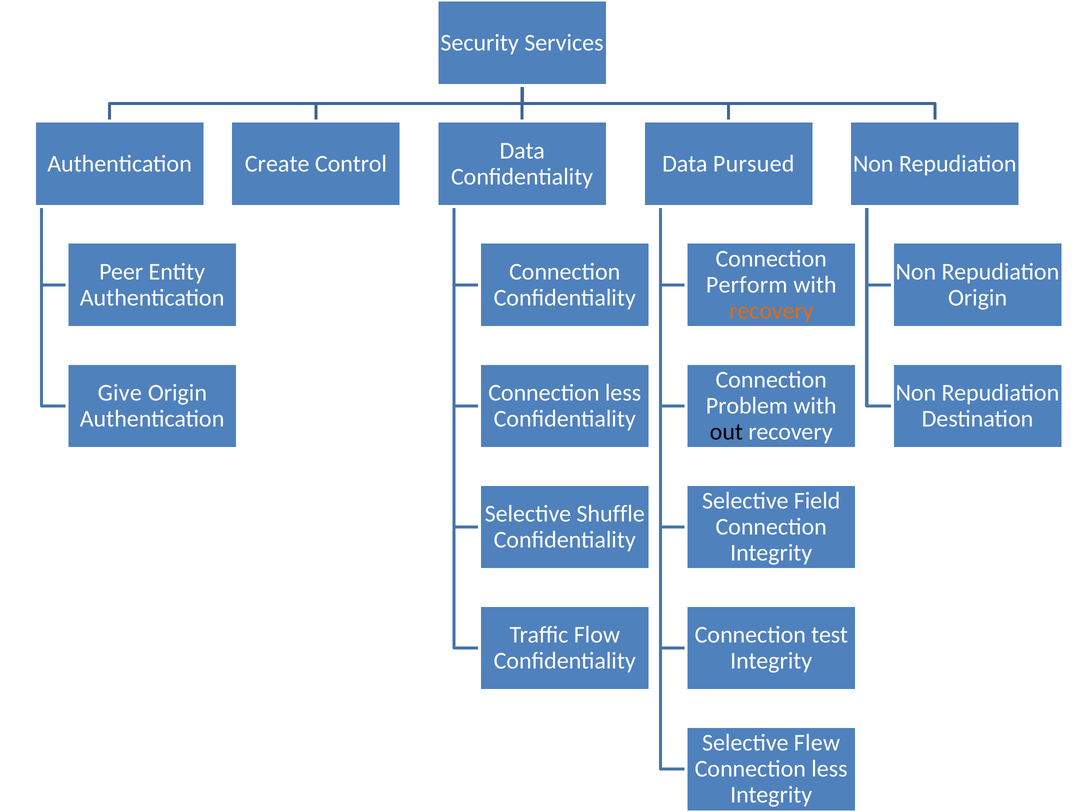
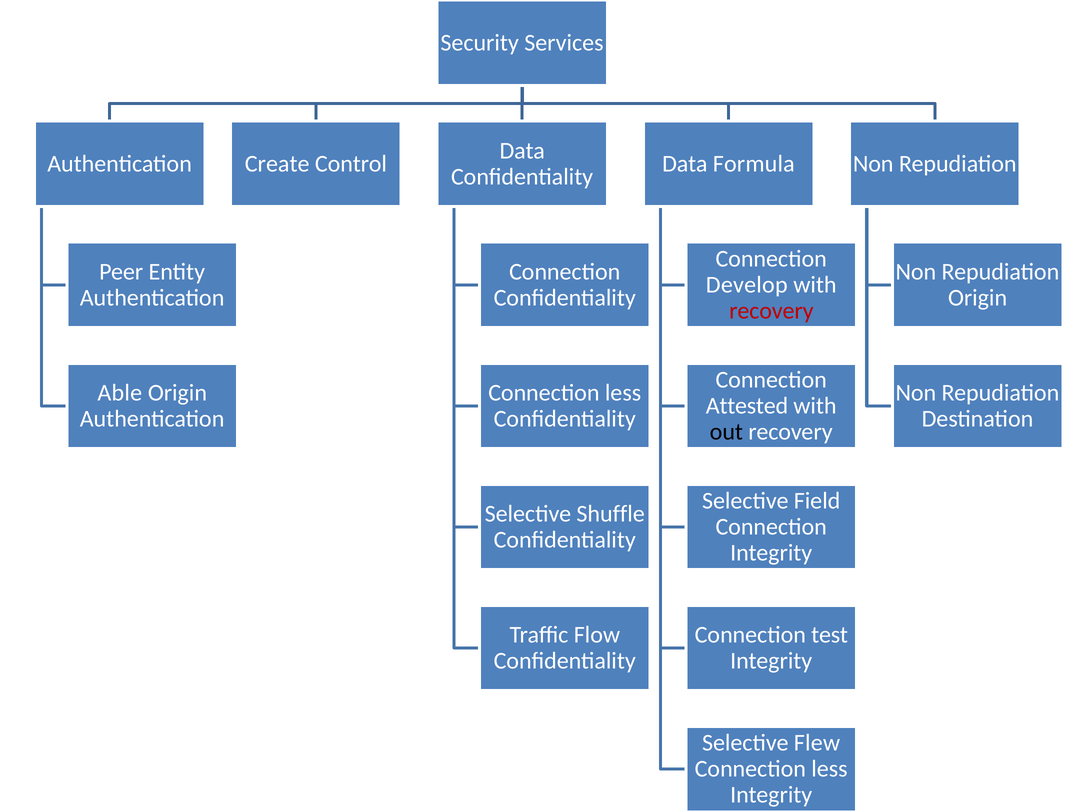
Pursued: Pursued -> Formula
Perform: Perform -> Develop
recovery at (771, 311) colour: orange -> red
Give: Give -> Able
Problem: Problem -> Attested
